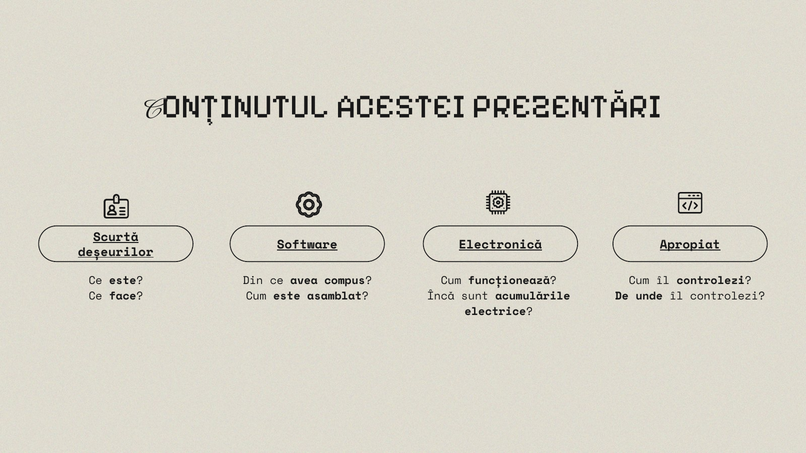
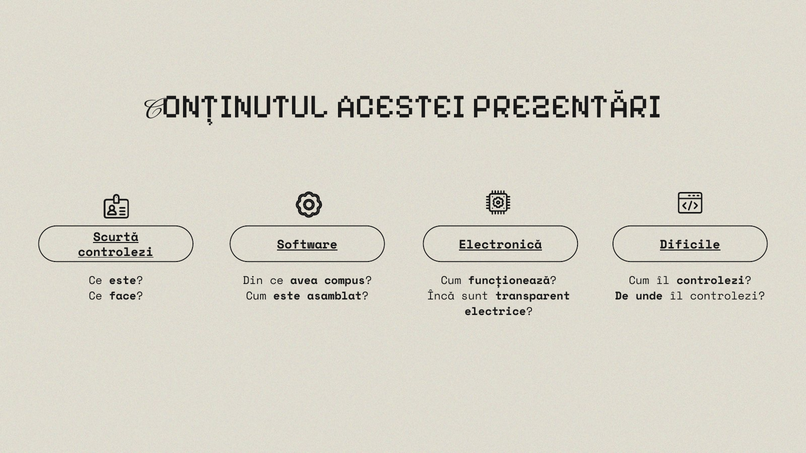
Apropiat: Apropiat -> Dificile
deșeurilor at (116, 252): deșeurilor -> controlezi
acumulările: acumulările -> transparent
